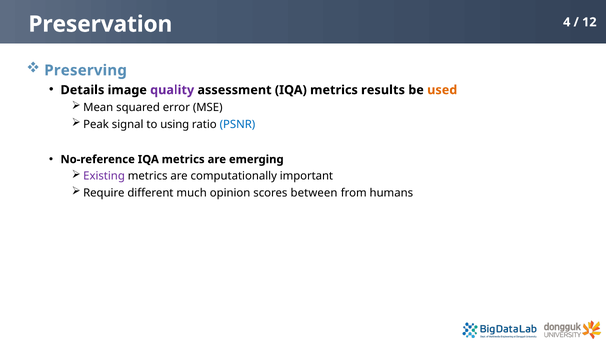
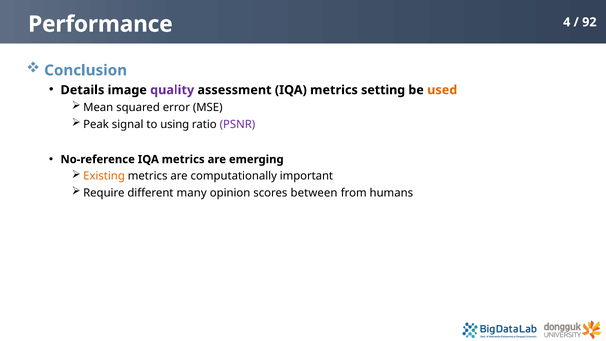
12: 12 -> 92
Preservation: Preservation -> Performance
Preserving: Preserving -> Conclusion
results: results -> setting
PSNR colour: blue -> purple
Existing colour: purple -> orange
much: much -> many
